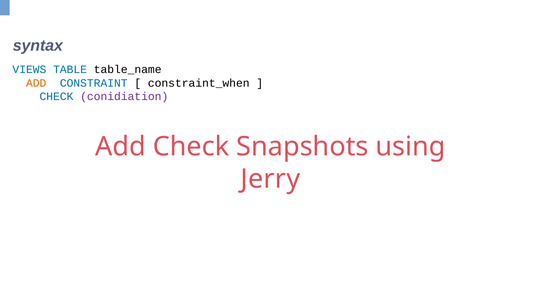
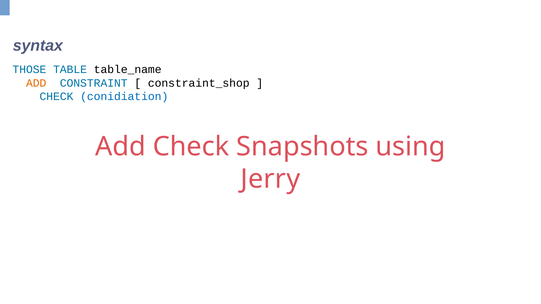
VIEWS: VIEWS -> THOSE
constraint_when: constraint_when -> constraint_shop
conidiation colour: purple -> blue
